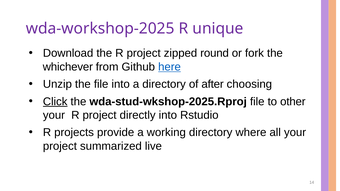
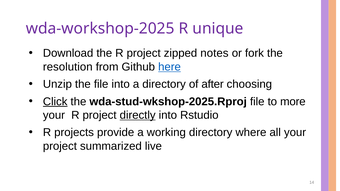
round: round -> notes
whichever: whichever -> resolution
other: other -> more
directly underline: none -> present
